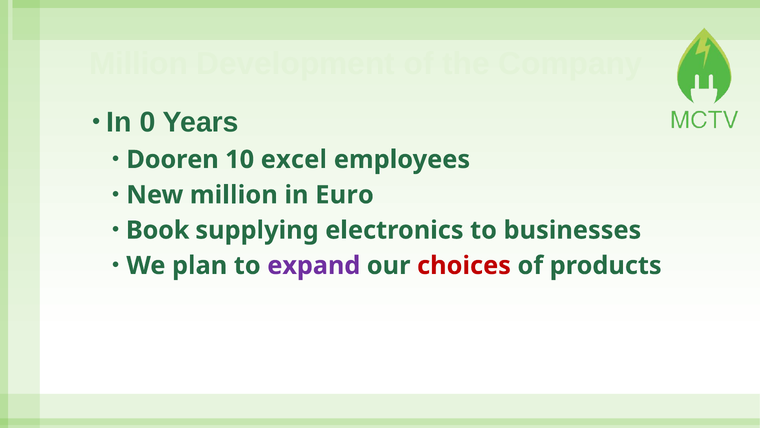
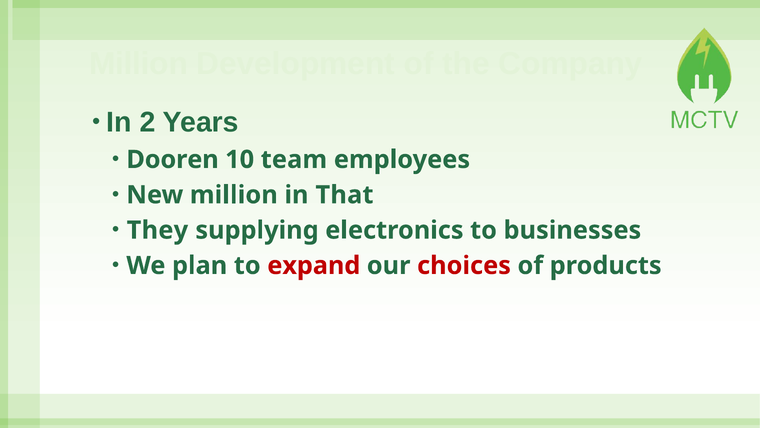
0: 0 -> 2
excel: excel -> team
Euro: Euro -> That
Book: Book -> They
expand colour: purple -> red
